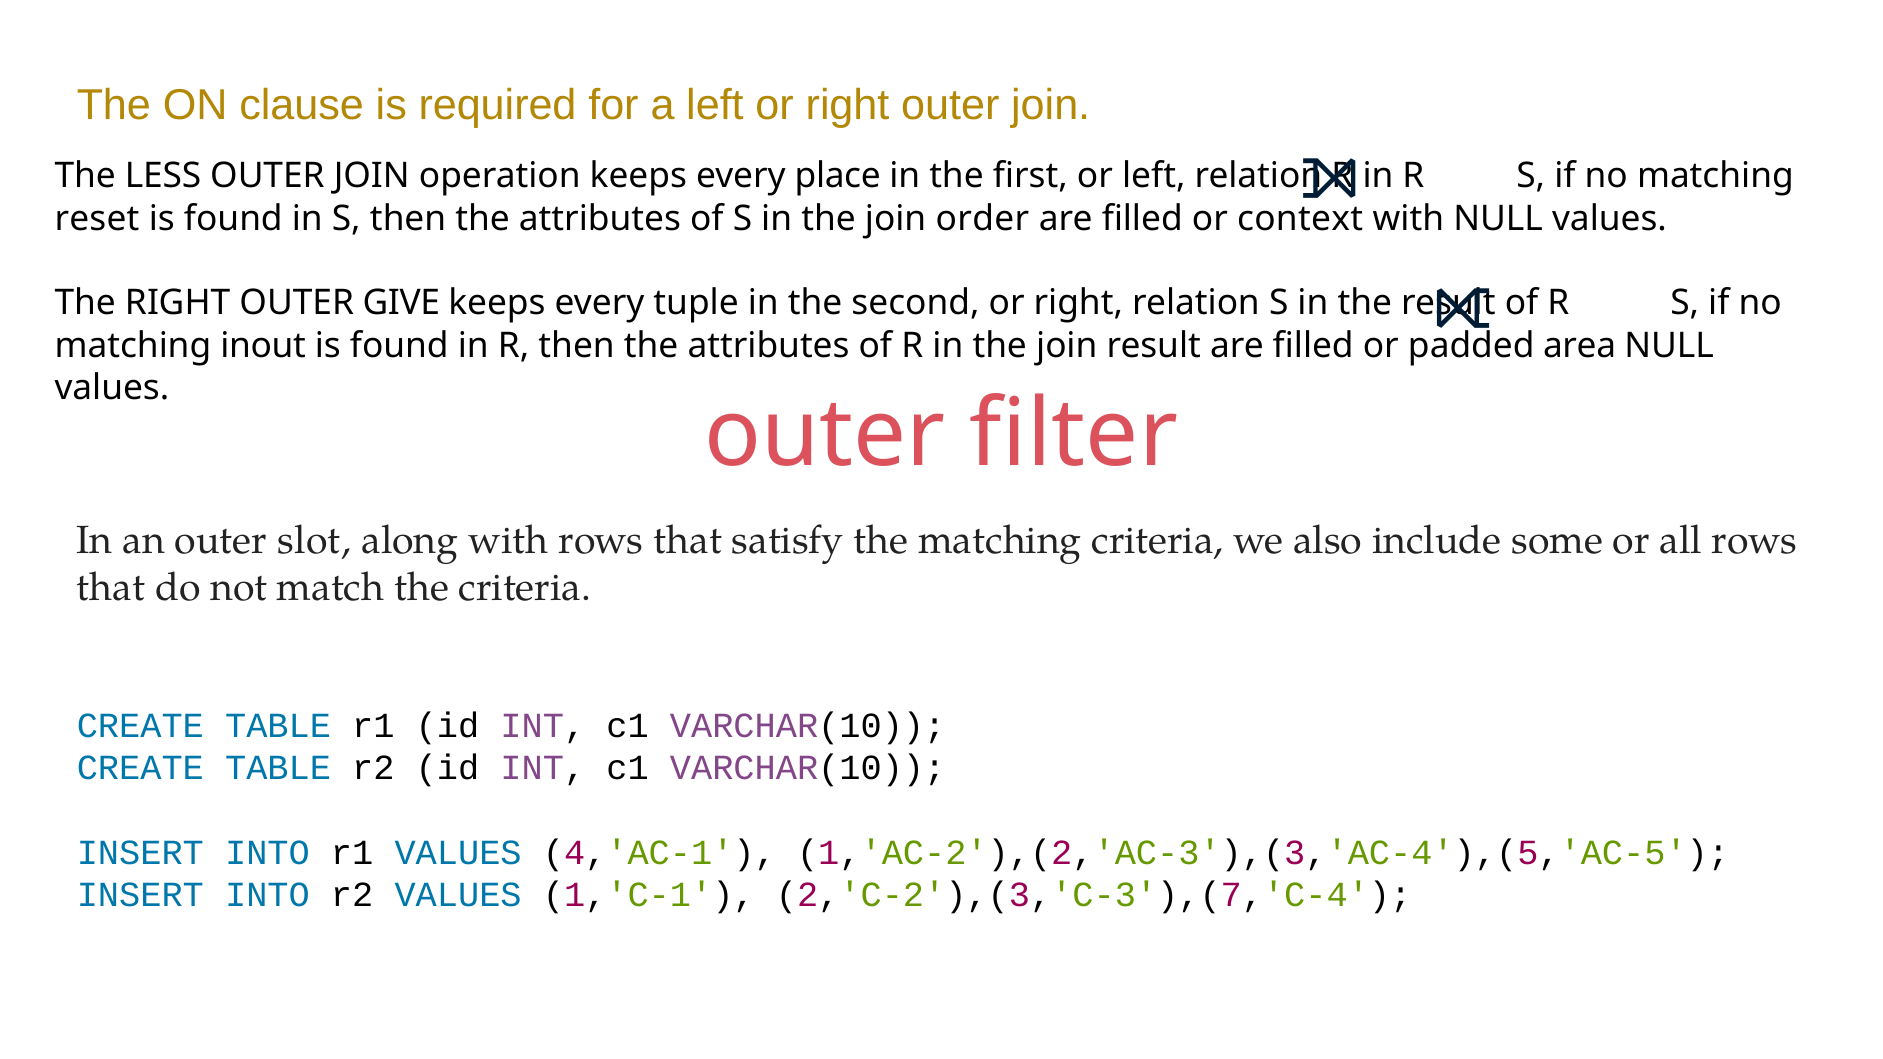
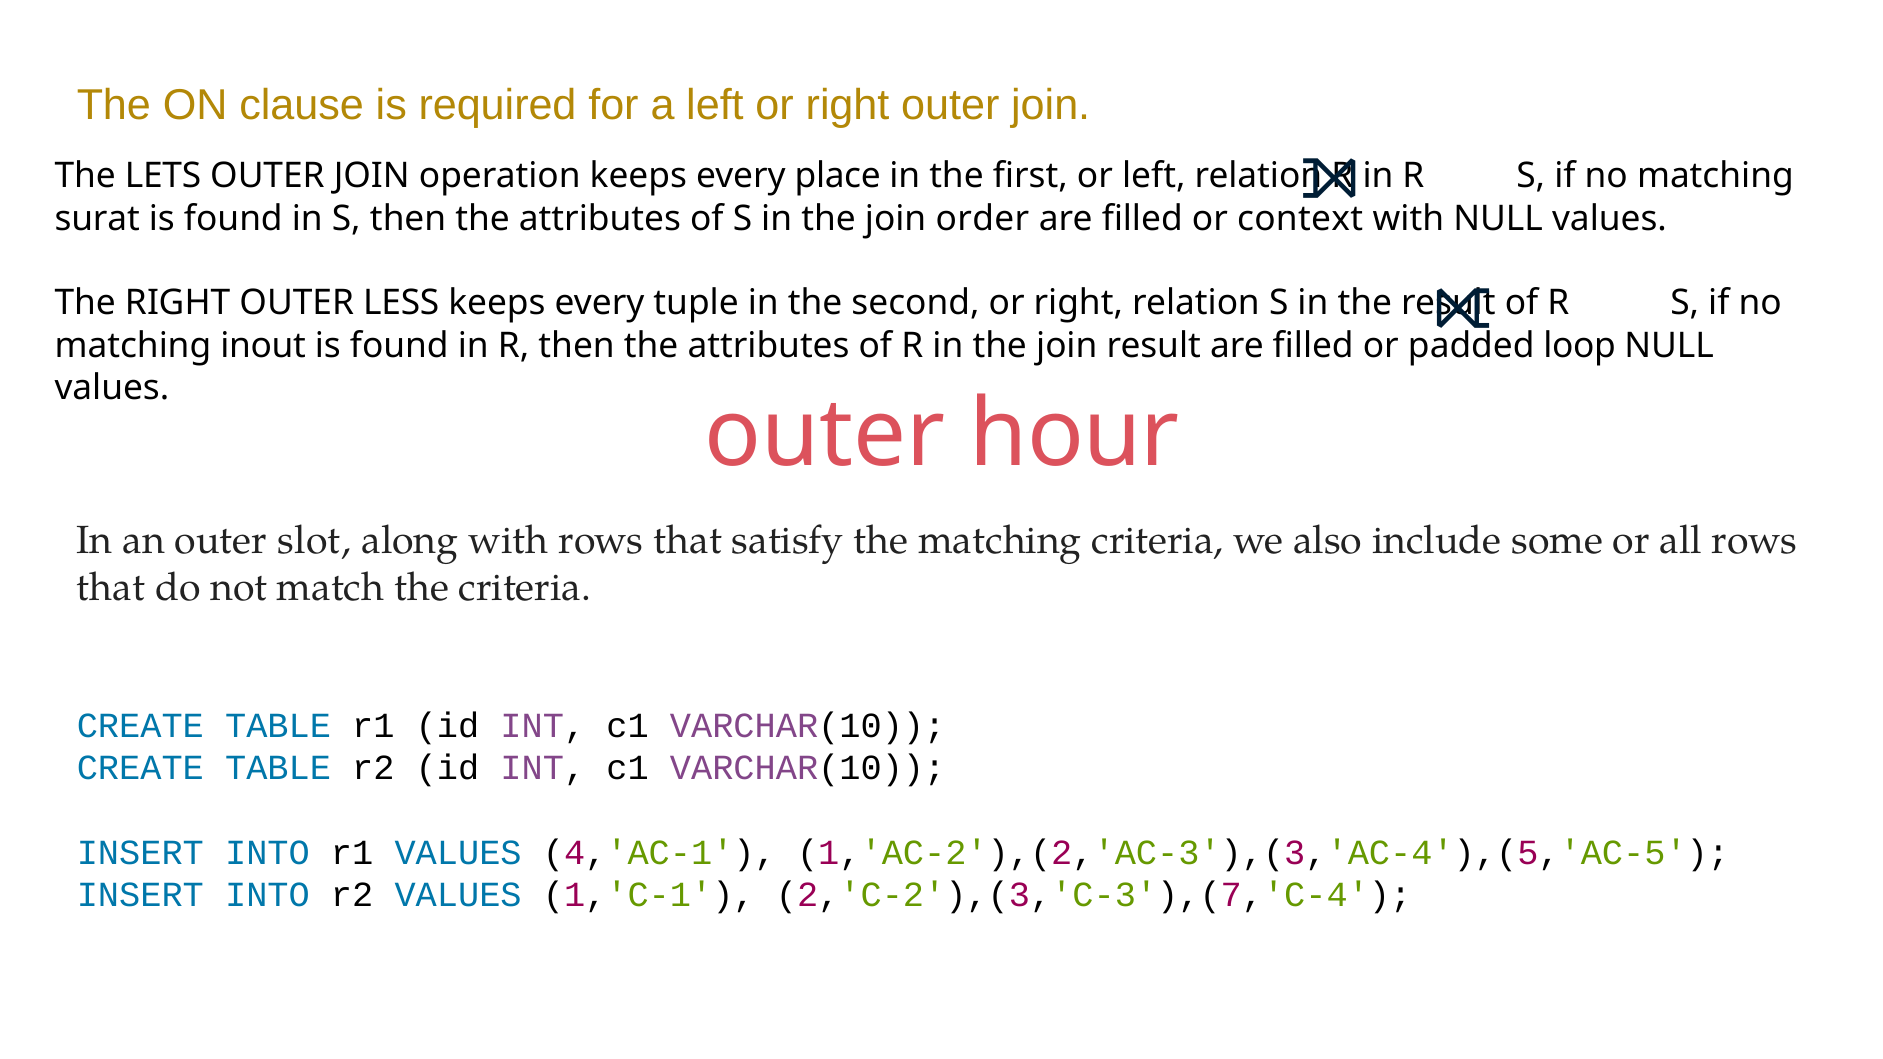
LESS: LESS -> LETS
reset: reset -> surat
GIVE: GIVE -> LESS
area: area -> loop
filter: filter -> hour
